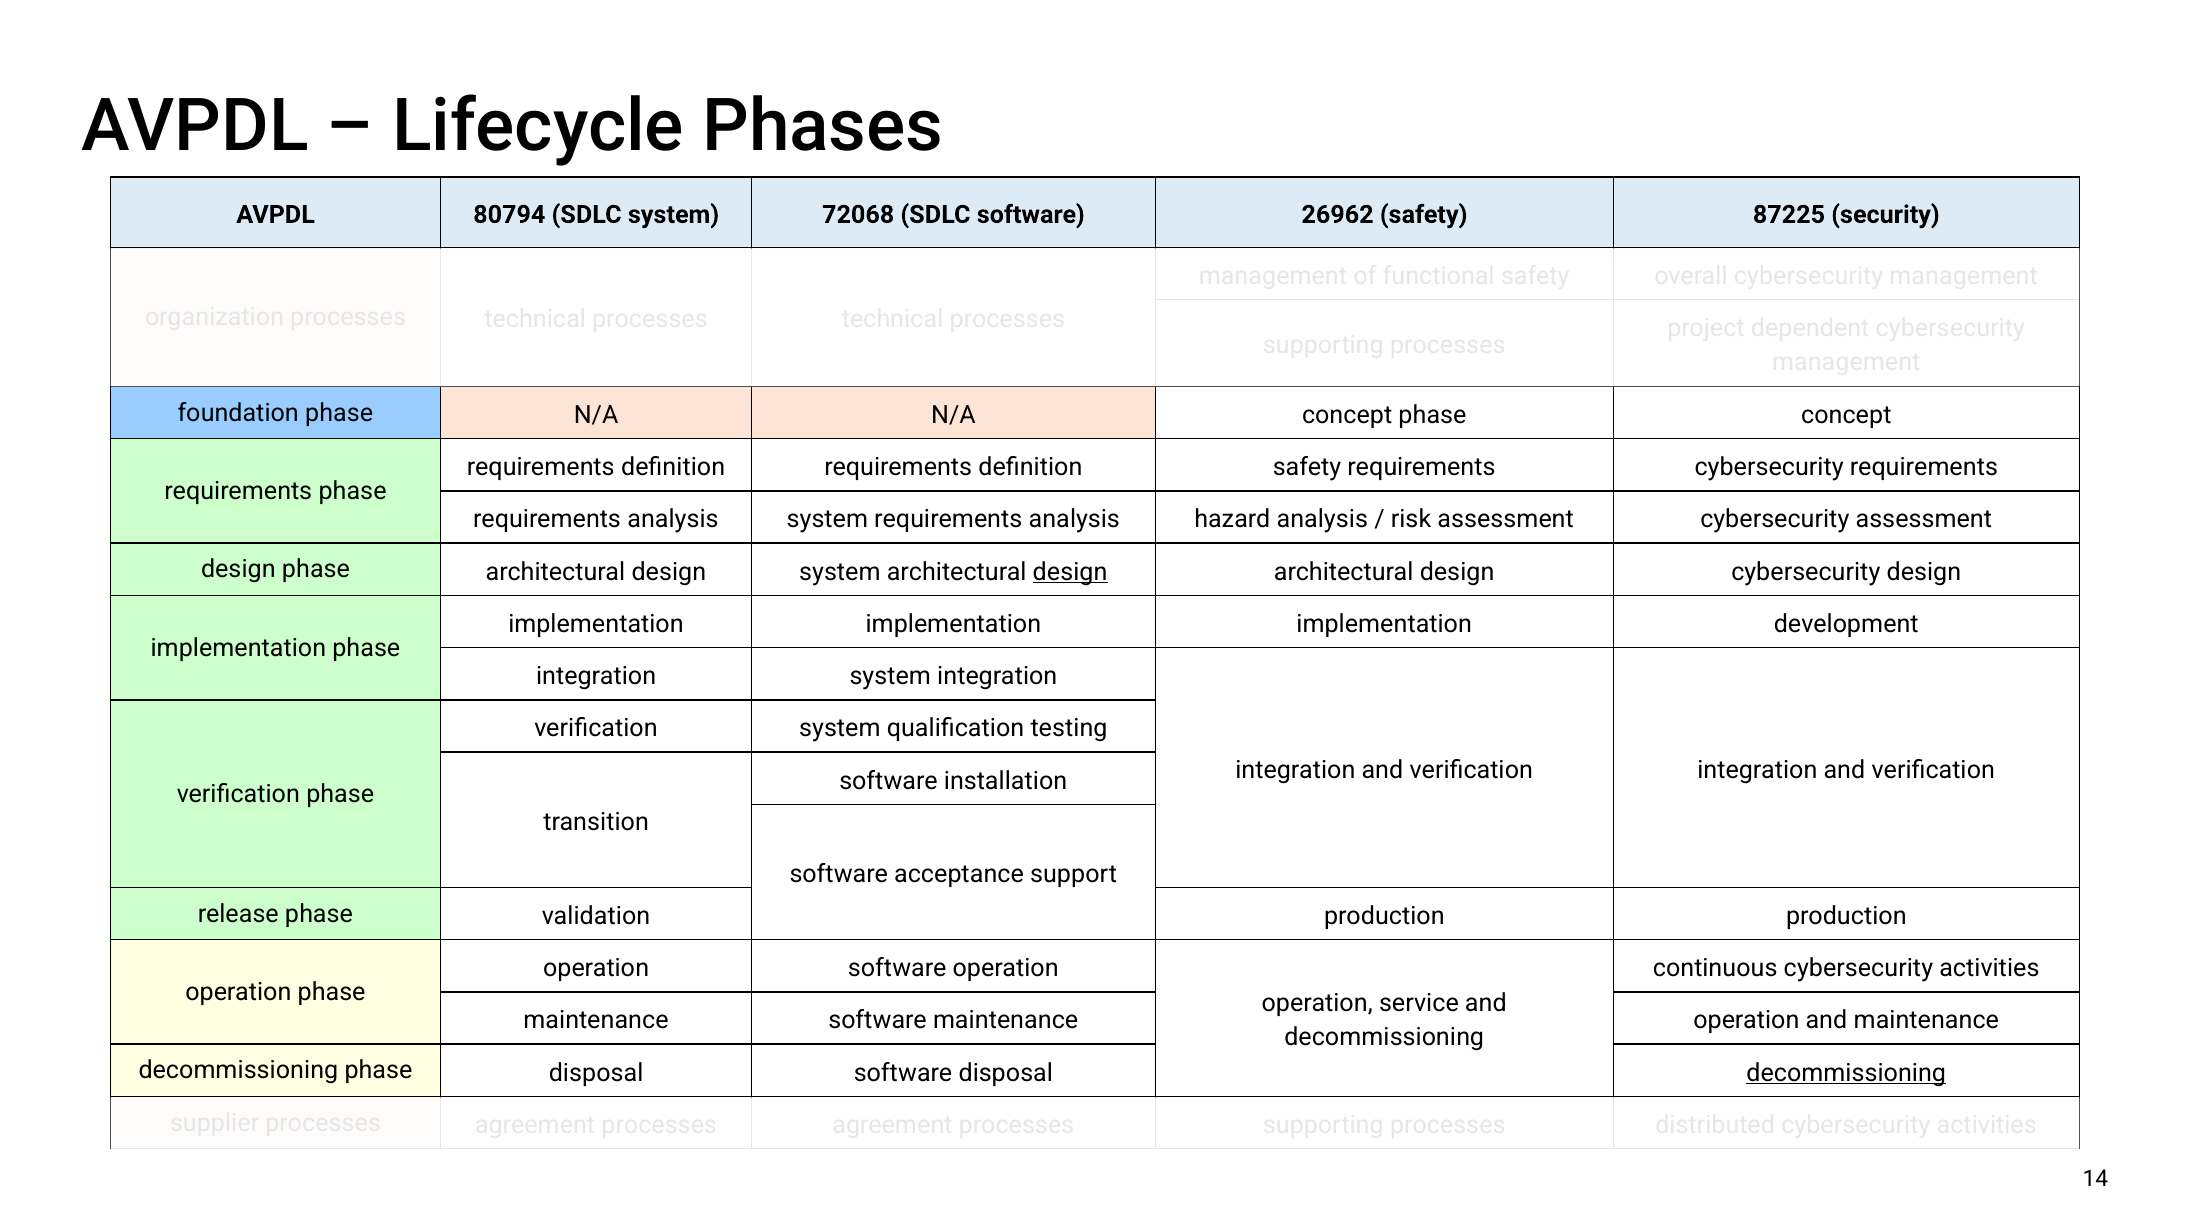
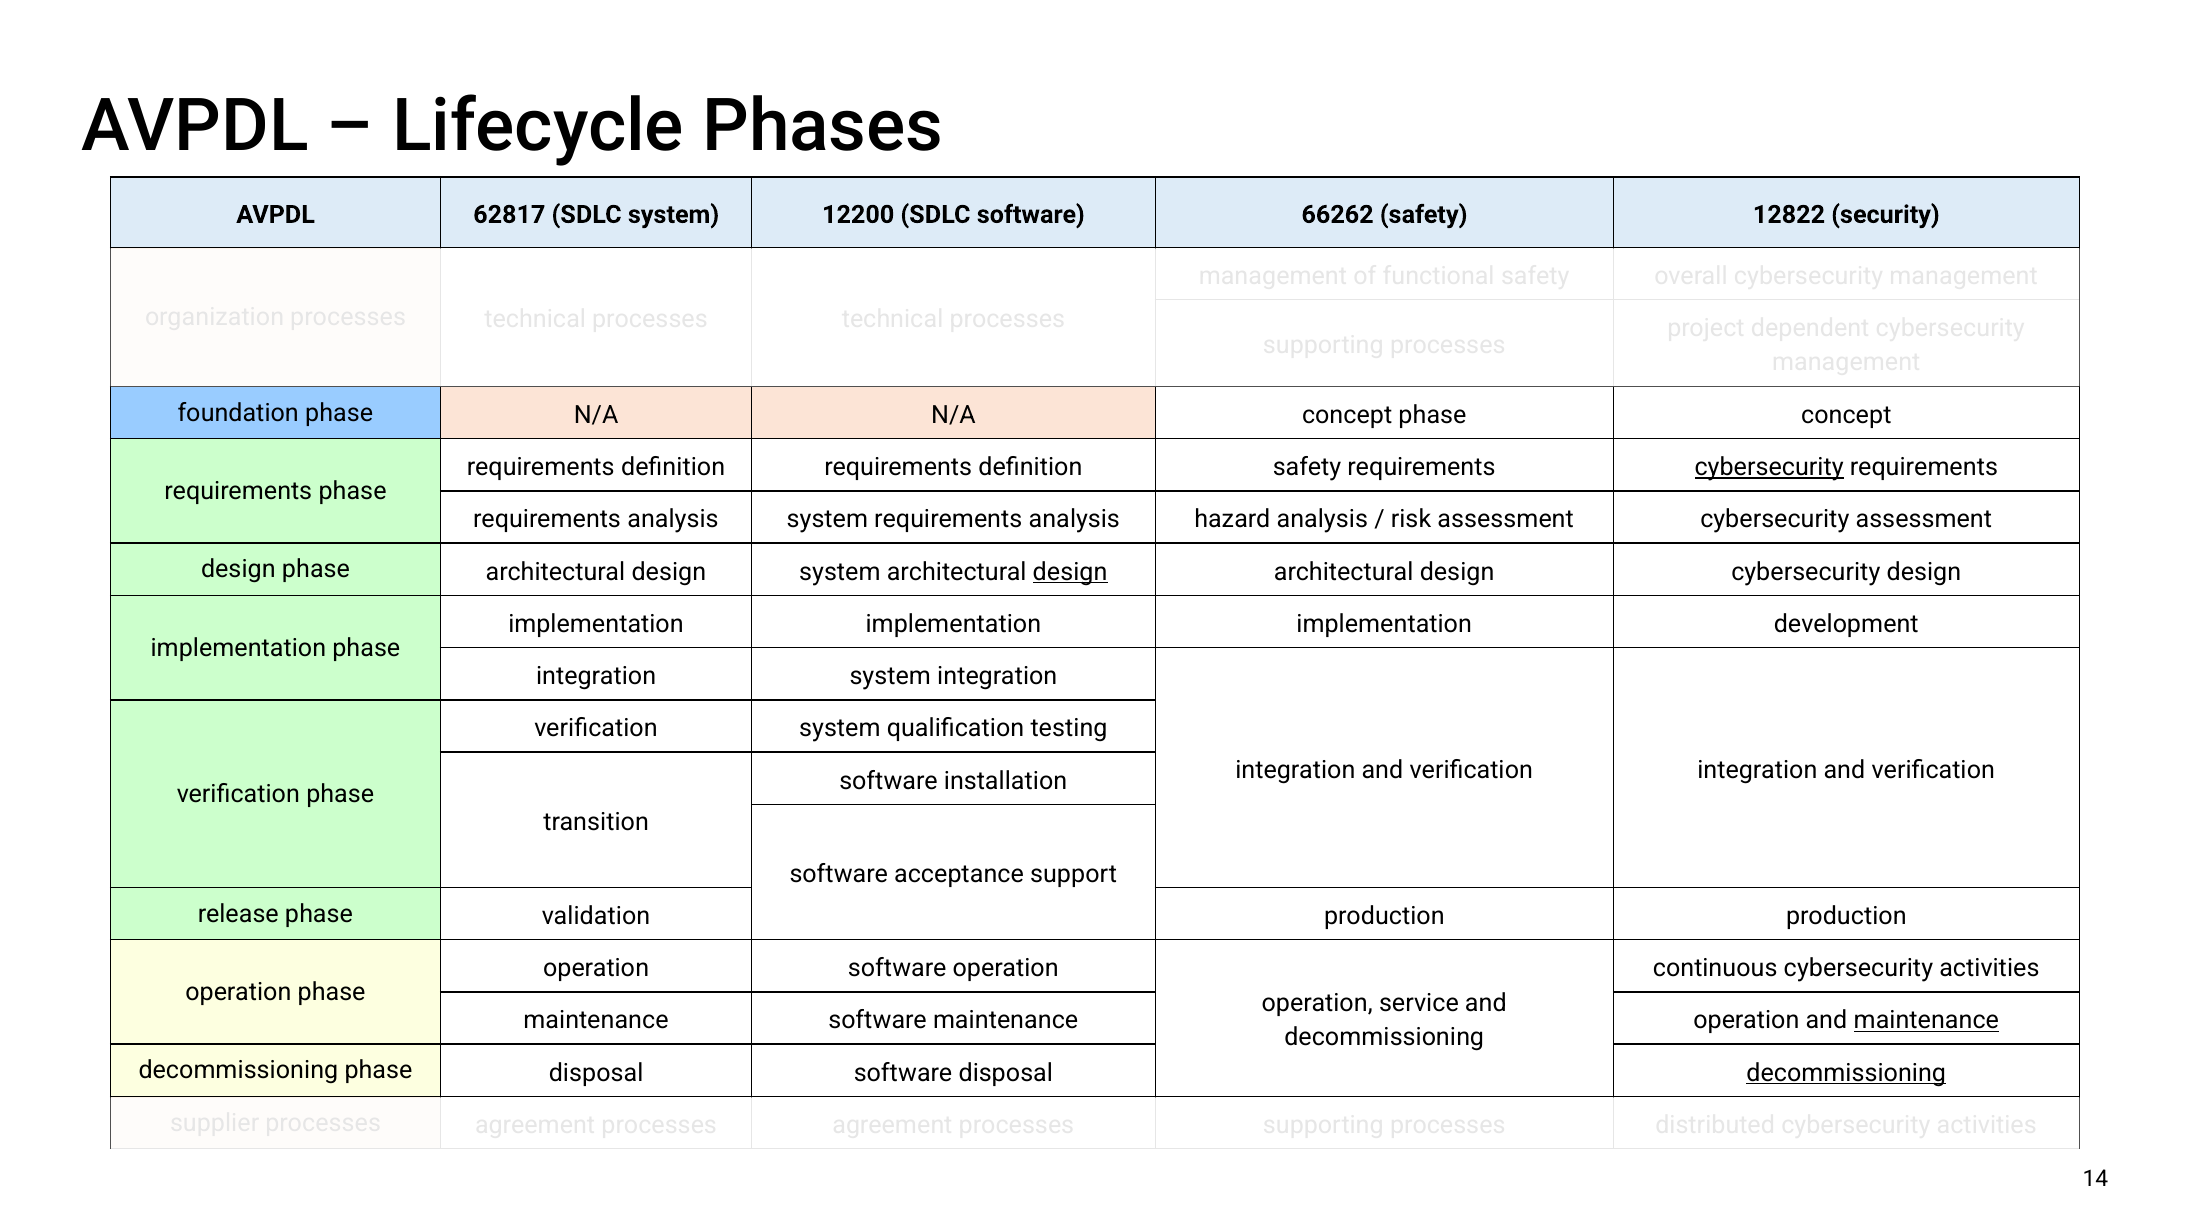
80794: 80794 -> 62817
72068: 72068 -> 12200
26962: 26962 -> 66262
87225: 87225 -> 12822
cybersecurity at (1769, 467) underline: none -> present
maintenance at (1926, 1021) underline: none -> present
